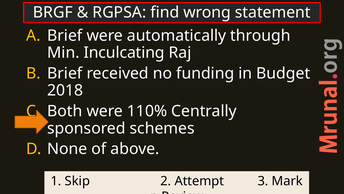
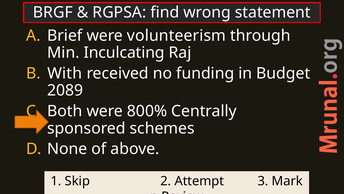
automatically: automatically -> volunteerism
Brief at (65, 73): Brief -> With
2018: 2018 -> 2089
110%: 110% -> 800%
